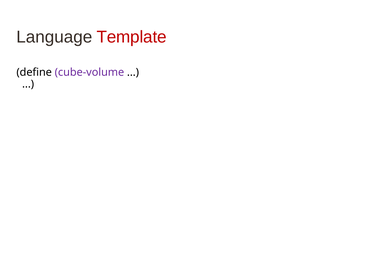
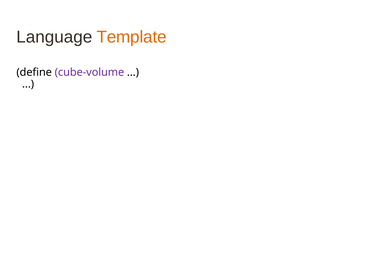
Template colour: red -> orange
